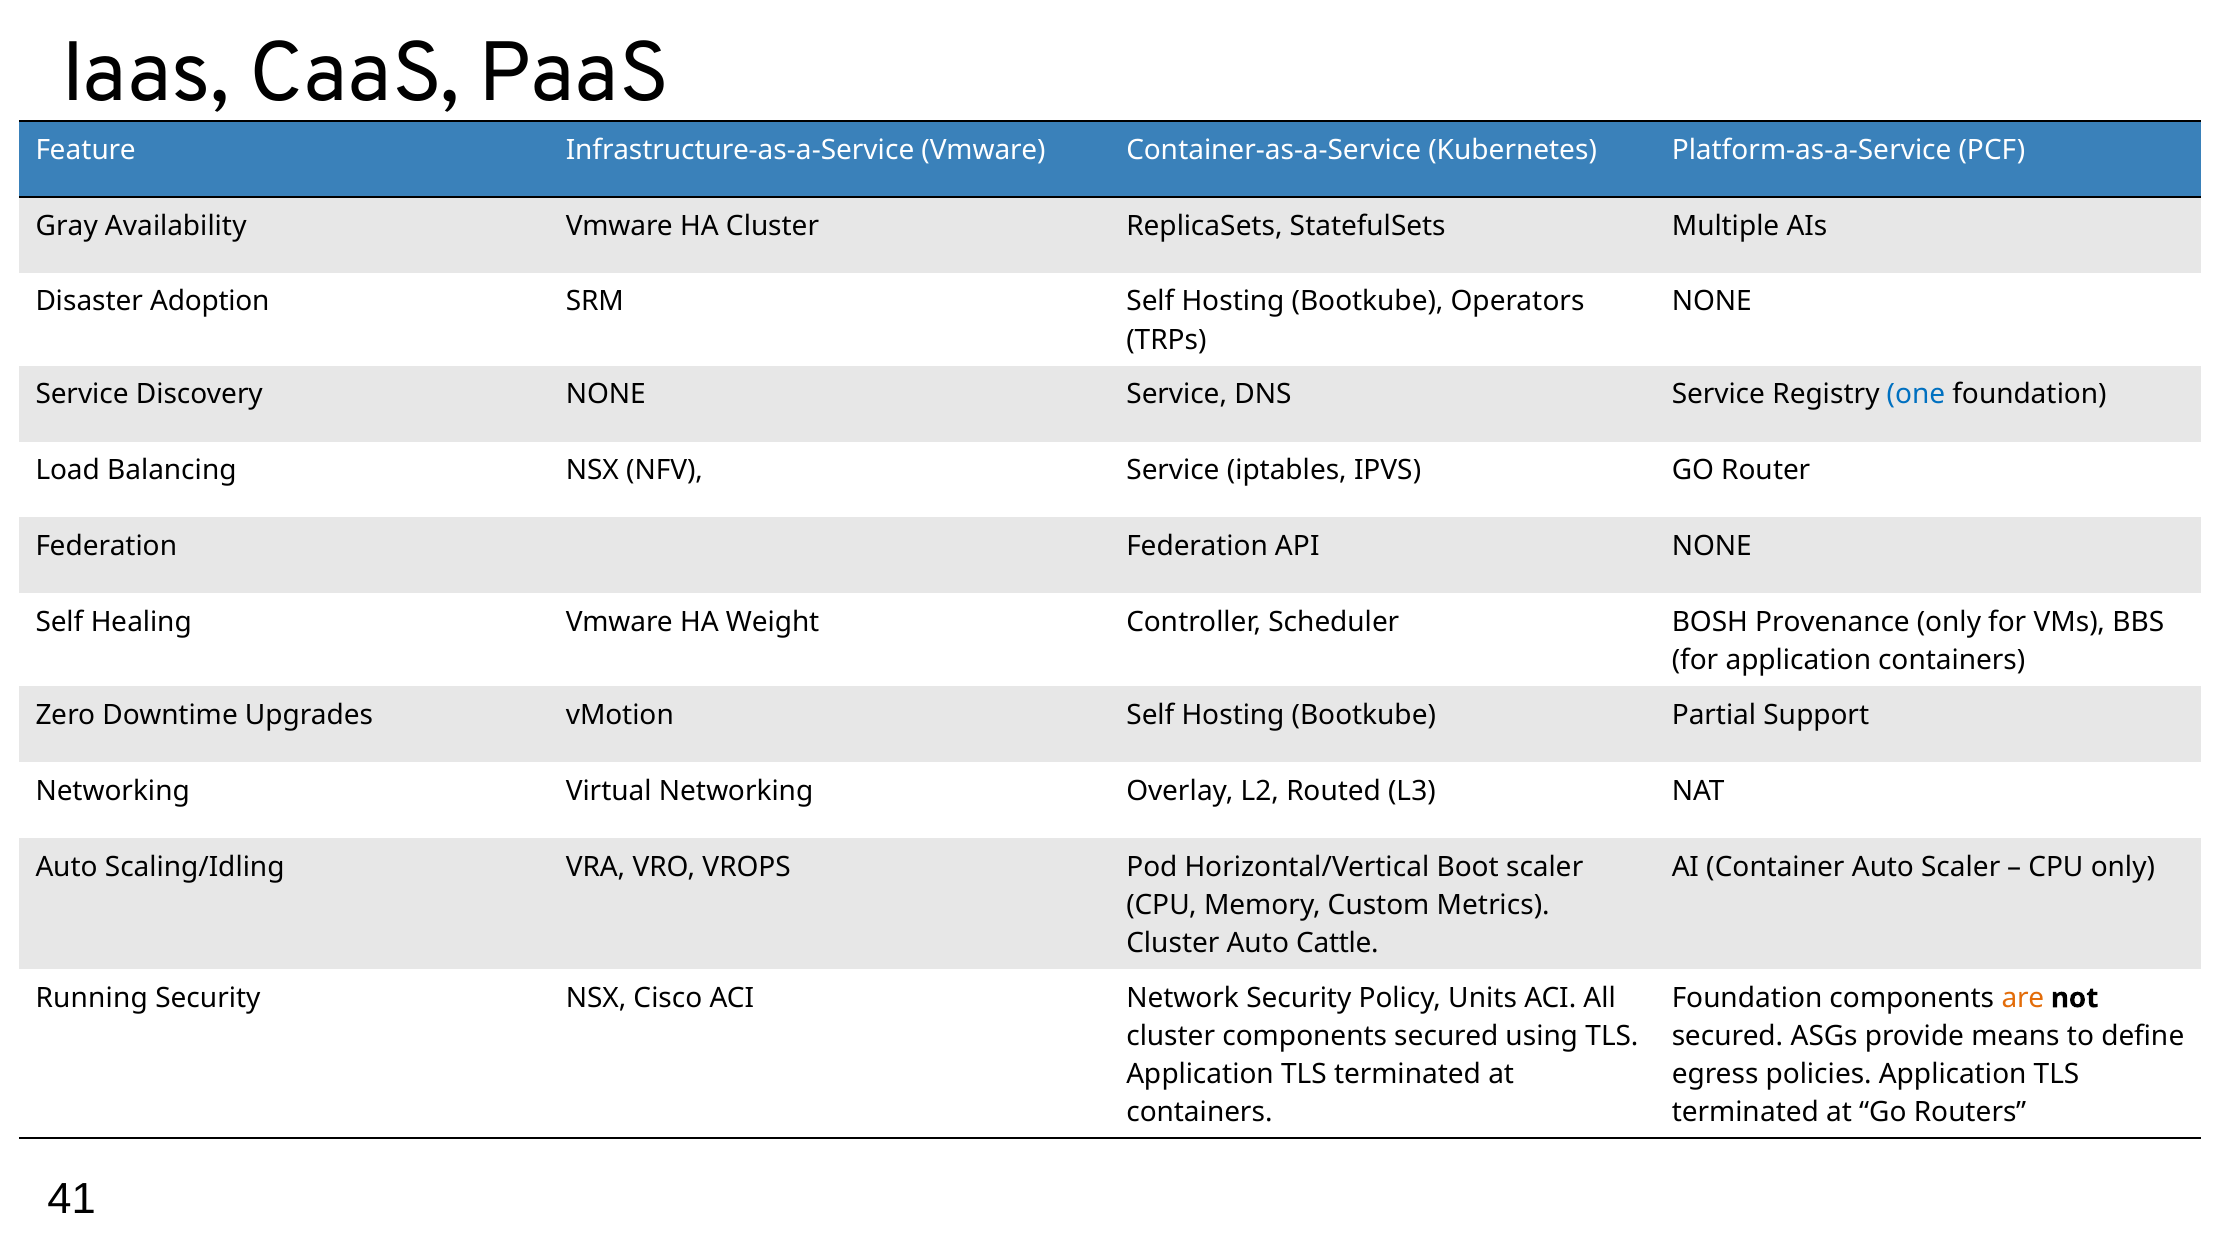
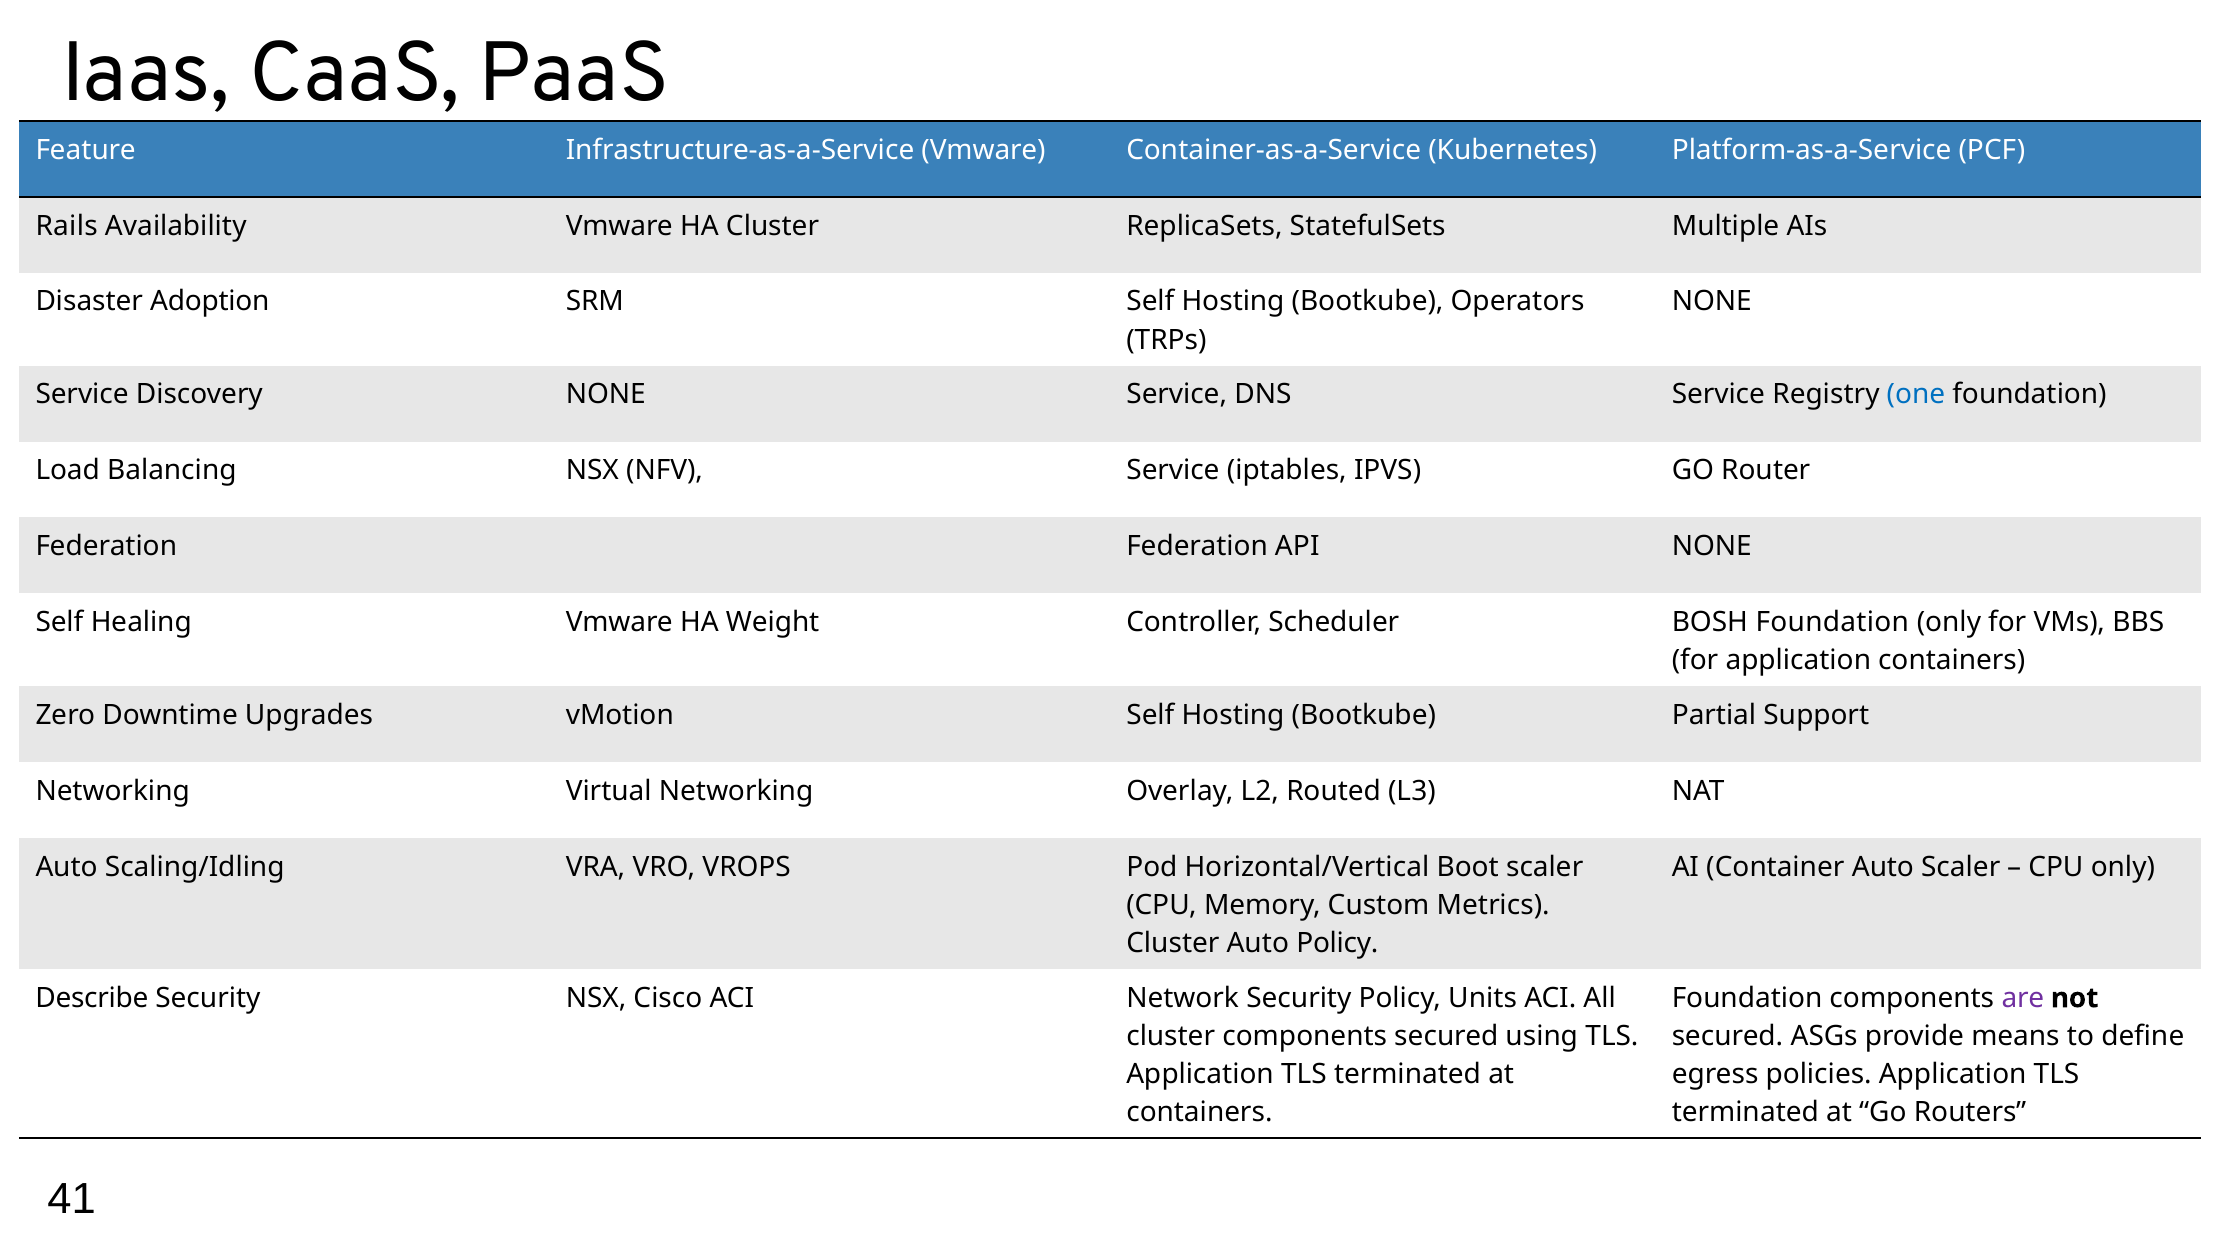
Gray: Gray -> Rails
BOSH Provenance: Provenance -> Foundation
Auto Cattle: Cattle -> Policy
Running: Running -> Describe
are colour: orange -> purple
